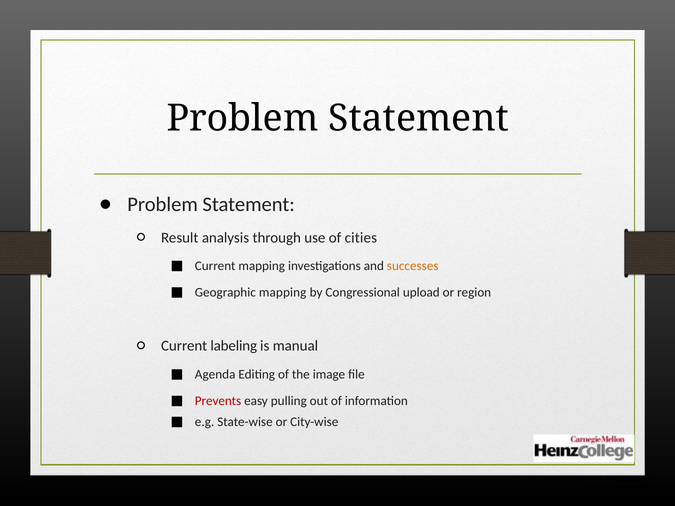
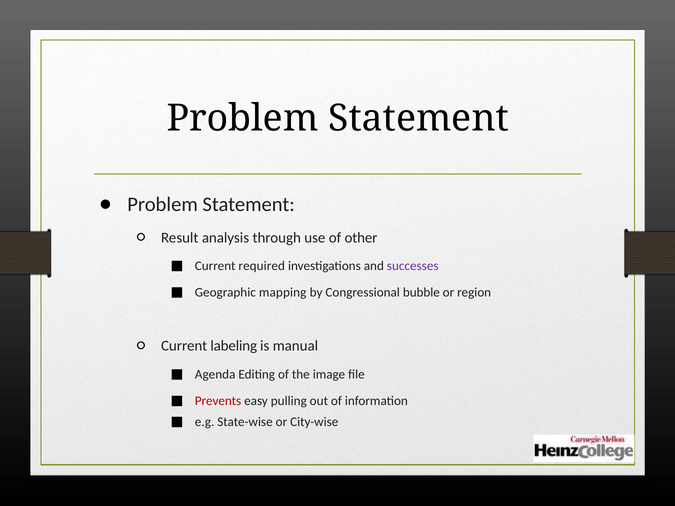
cities: cities -> other
Current mapping: mapping -> required
successes colour: orange -> purple
upload: upload -> bubble
